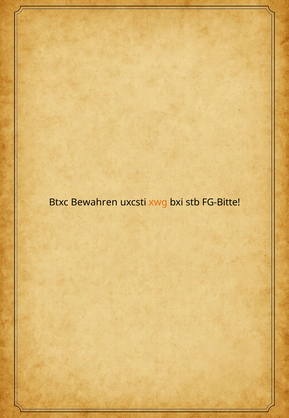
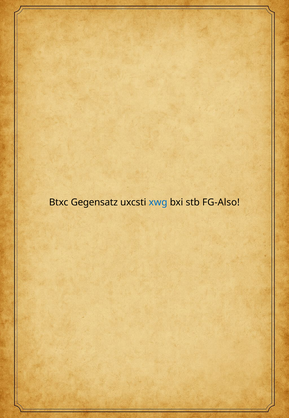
Bewahren: Bewahren -> Gegensatz
xwg colour: orange -> blue
FG-Bitte: FG-Bitte -> FG-Also
